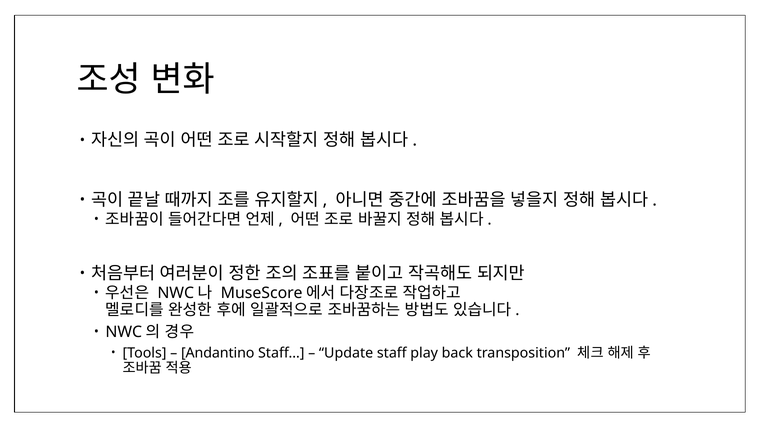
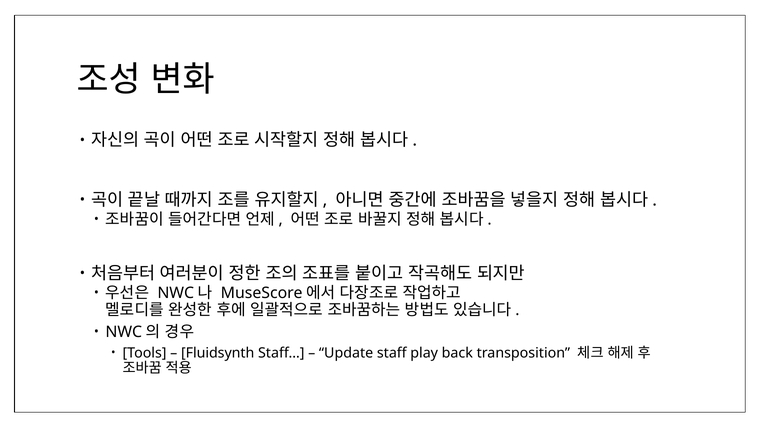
Andantino: Andantino -> Fluidsynth
